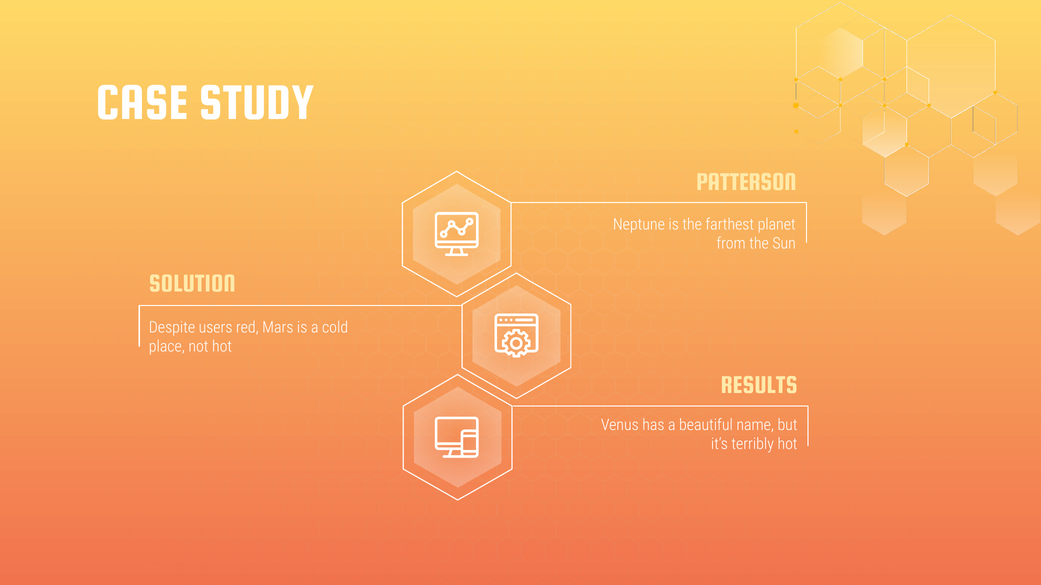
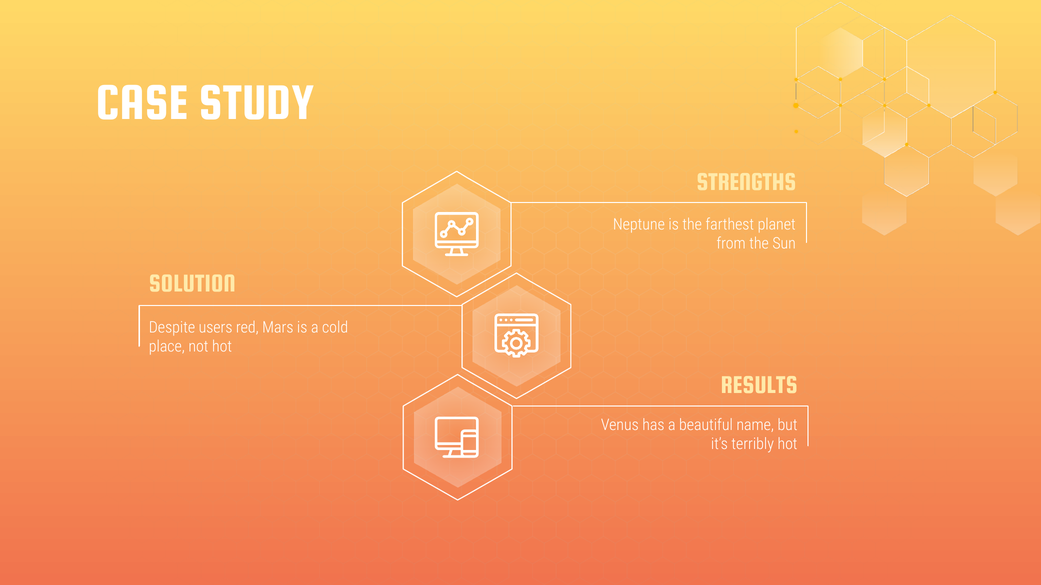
PATTERSON: PATTERSON -> STRENGTHS
